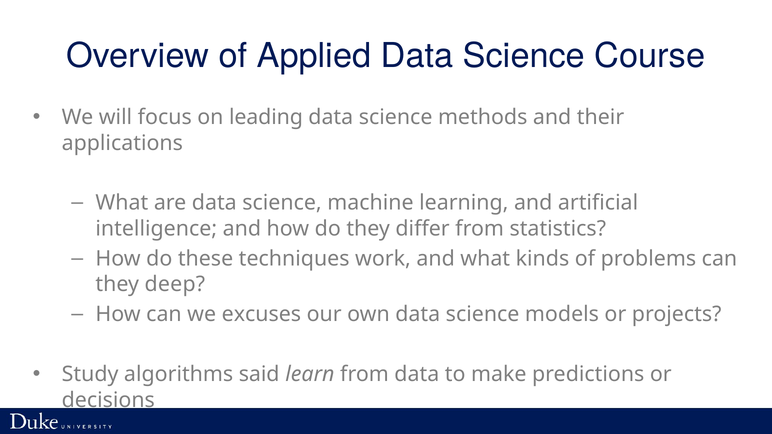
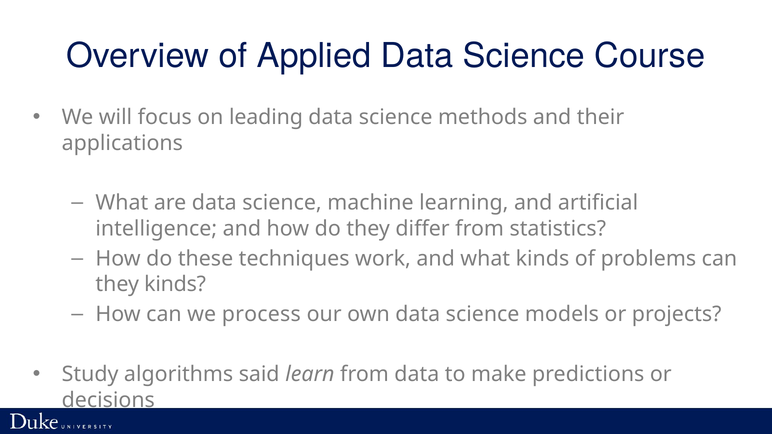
they deep: deep -> kinds
excuses: excuses -> process
